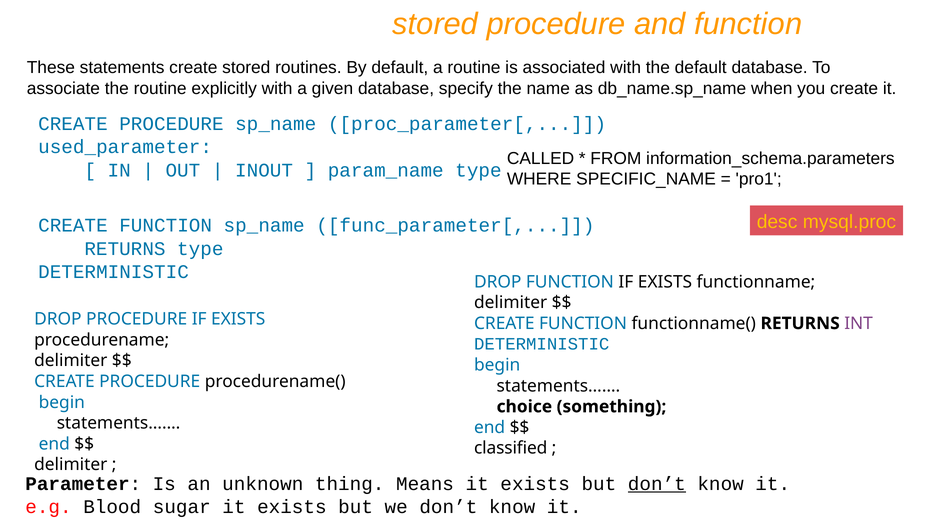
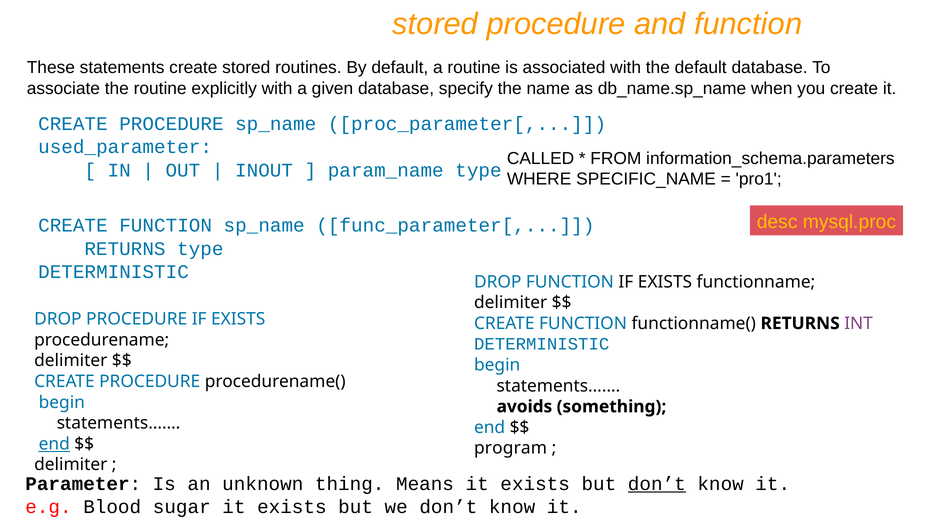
choice: choice -> avoids
end at (54, 444) underline: none -> present
classified: classified -> program
